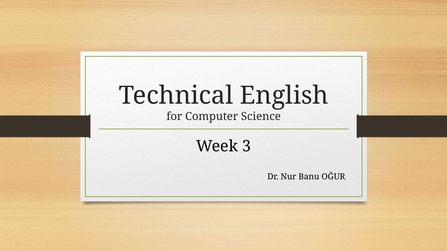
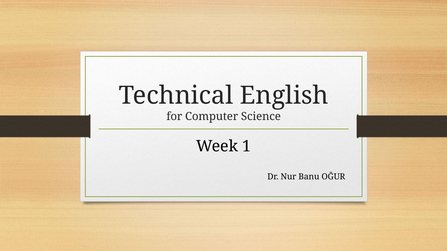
3: 3 -> 1
